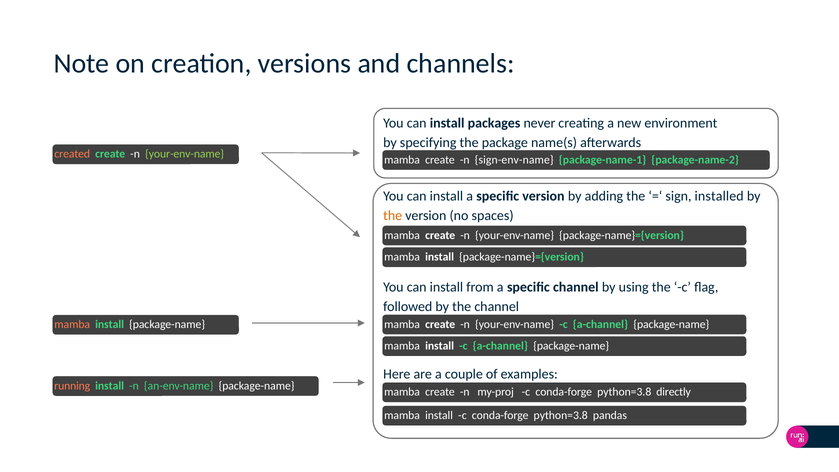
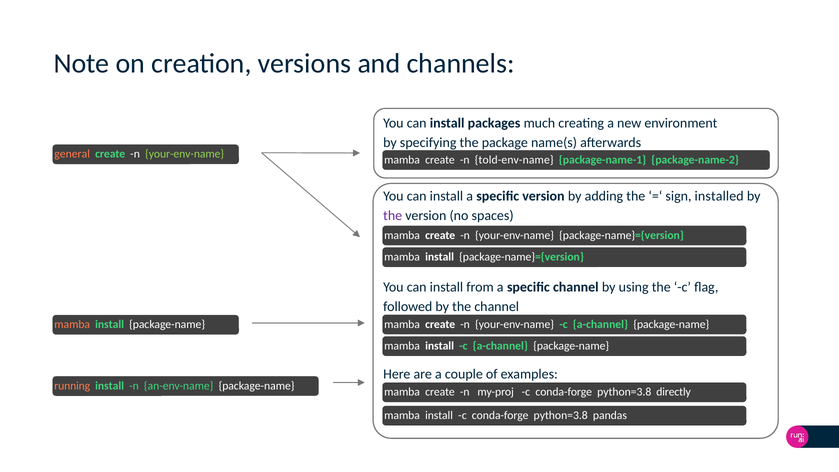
never: never -> much
created: created -> general
sign-env-name: sign-env-name -> told-env-name
the at (393, 215) colour: orange -> purple
